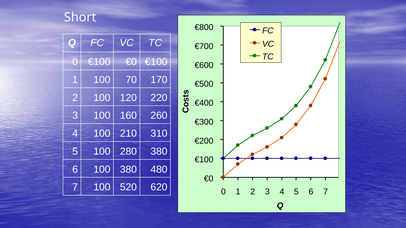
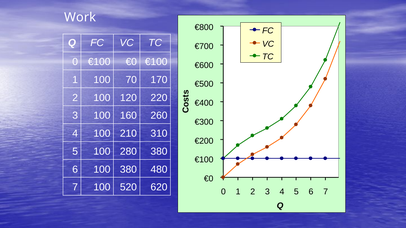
Short: Short -> Work
